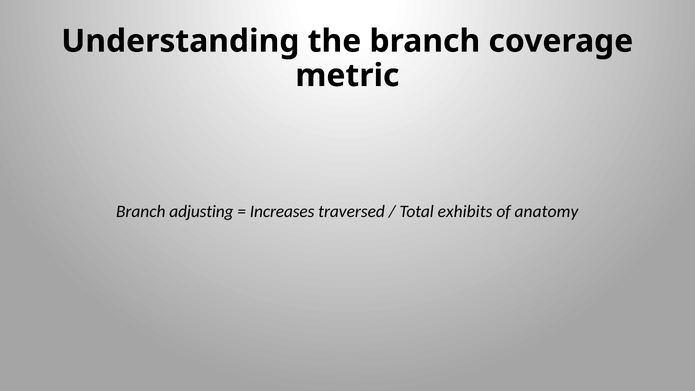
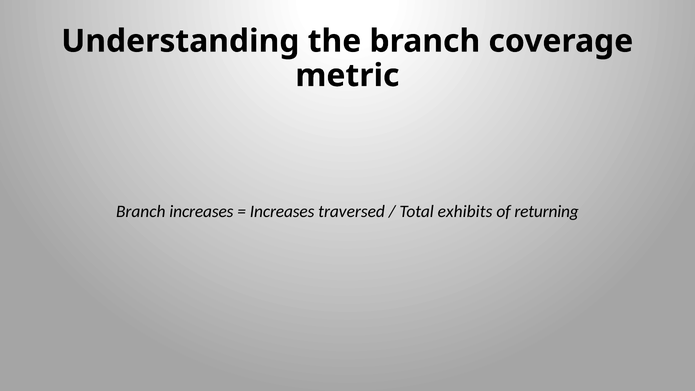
Branch adjusting: adjusting -> increases
anatomy: anatomy -> returning
